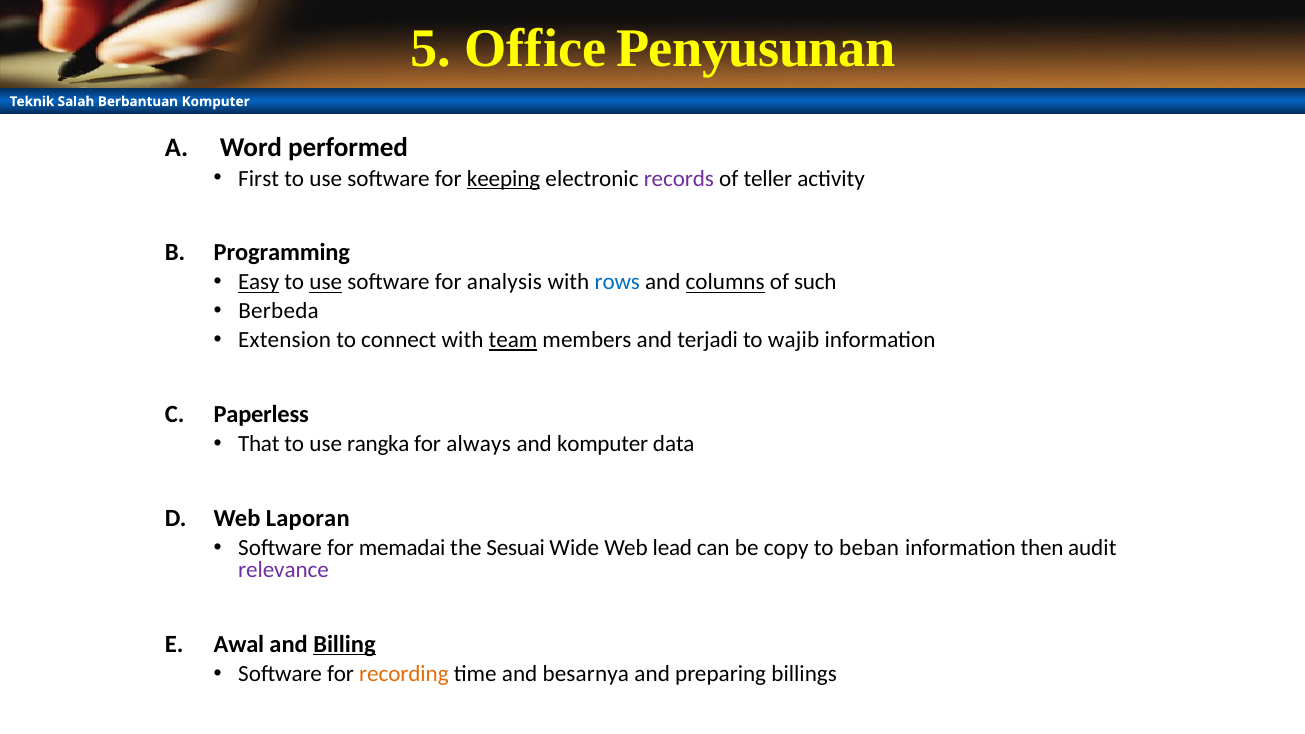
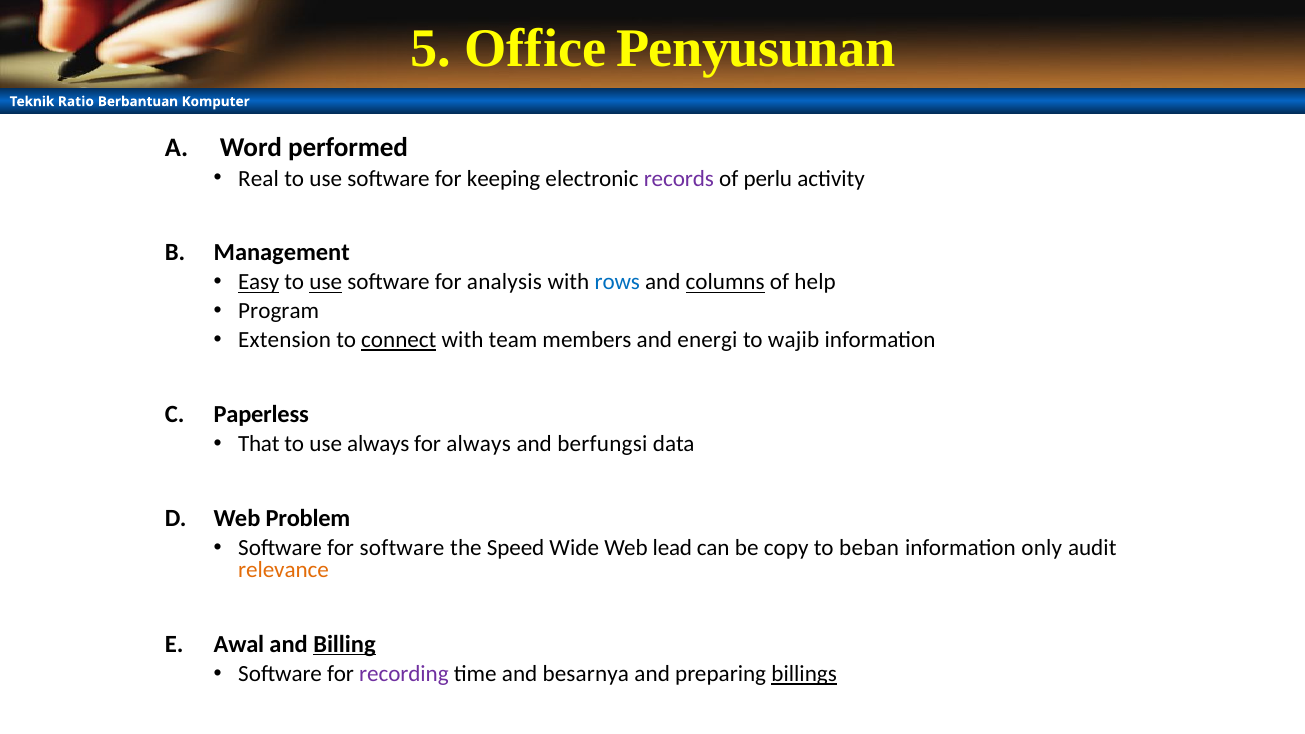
Salah: Salah -> Ratio
First: First -> Real
keeping underline: present -> none
teller: teller -> perlu
Programming: Programming -> Management
such: such -> help
Berbeda: Berbeda -> Program
connect underline: none -> present
team underline: present -> none
terjadi: terjadi -> energi
use rangka: rangka -> always
and komputer: komputer -> berfungsi
Laporan: Laporan -> Problem
for memadai: memadai -> software
Sesuai: Sesuai -> Speed
then: then -> only
relevance colour: purple -> orange
recording colour: orange -> purple
billings underline: none -> present
